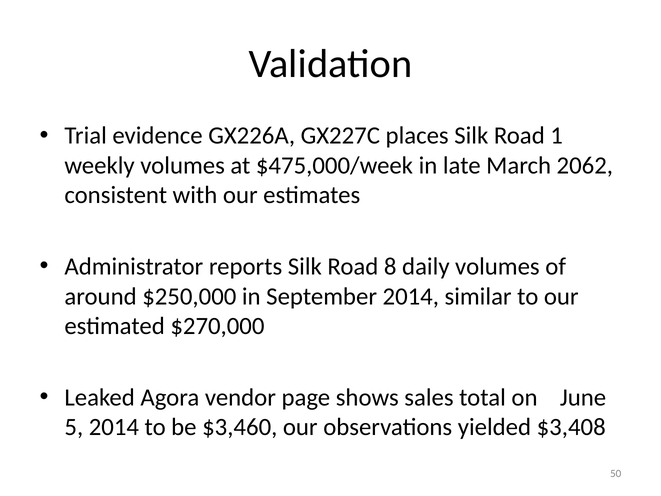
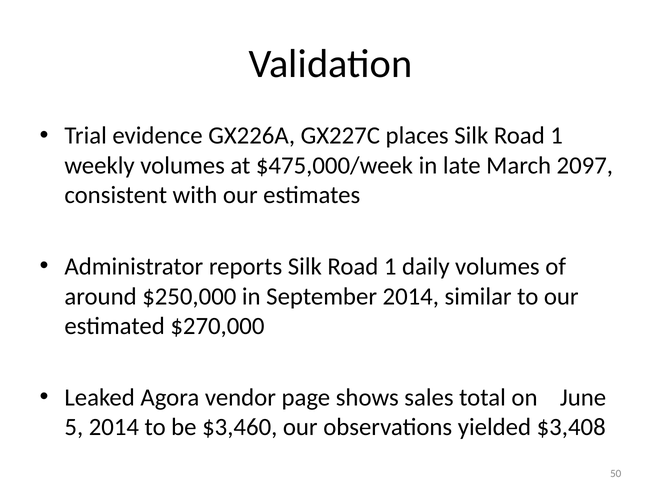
2062: 2062 -> 2097
reports Silk Road 8: 8 -> 1
